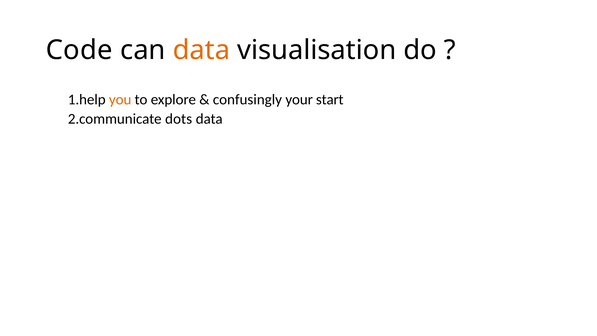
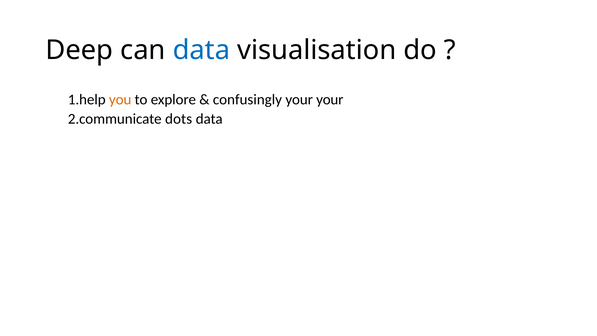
Code: Code -> Deep
data at (201, 50) colour: orange -> blue
your start: start -> your
